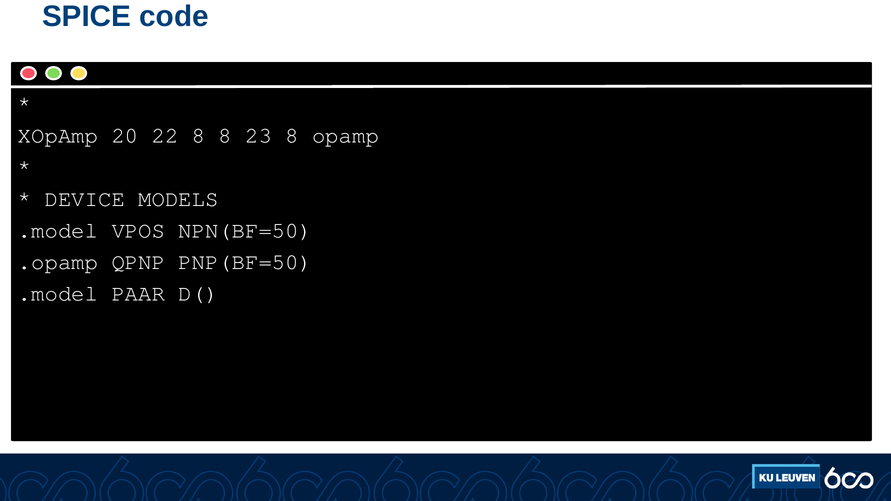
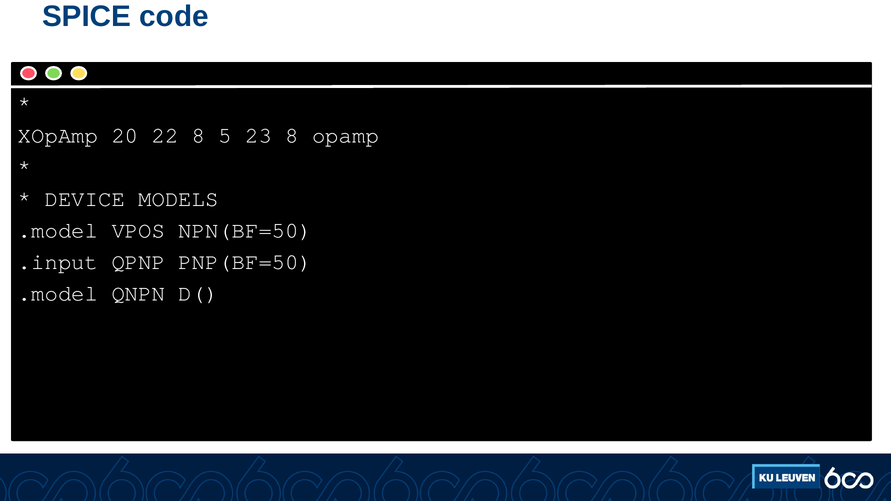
8 8: 8 -> 5
.opamp: .opamp -> .input
PAAR: PAAR -> QNPN
